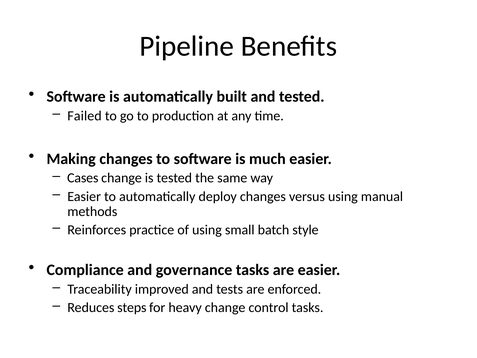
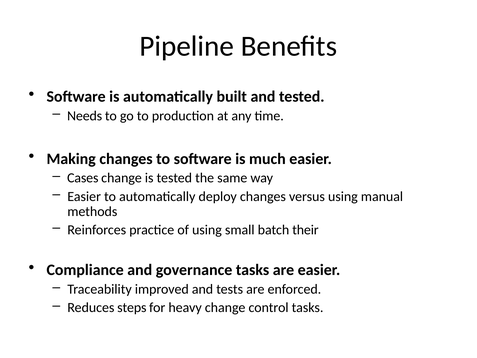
Failed: Failed -> Needs
style: style -> their
